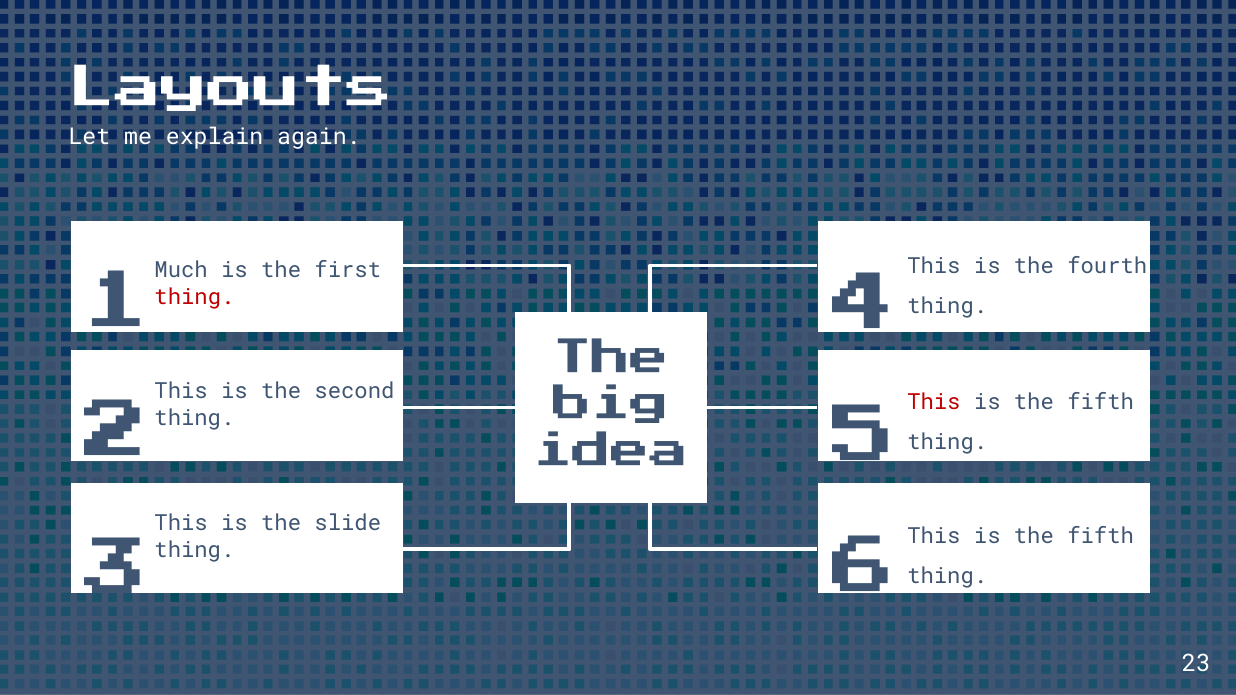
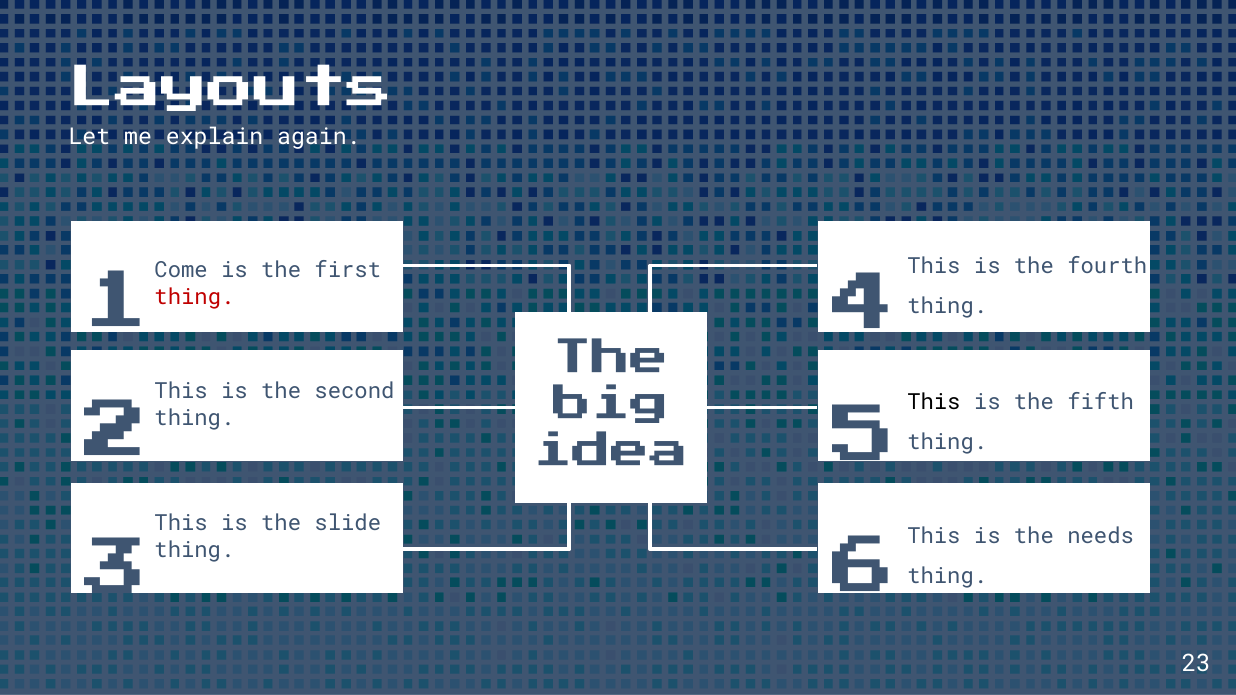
Much: Much -> Come
This at (934, 402) colour: red -> black
fifth at (1101, 536): fifth -> needs
